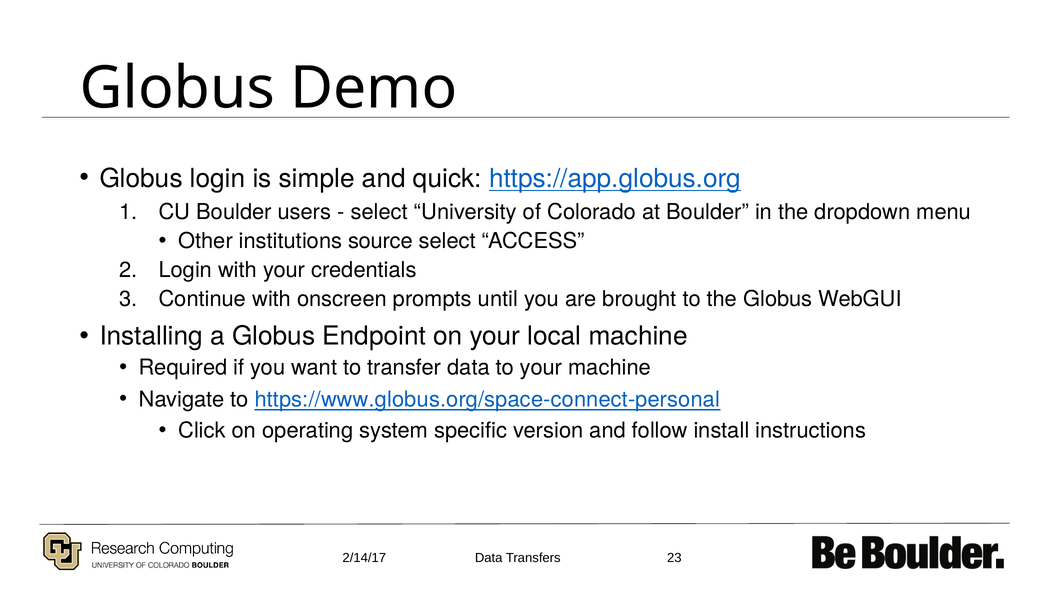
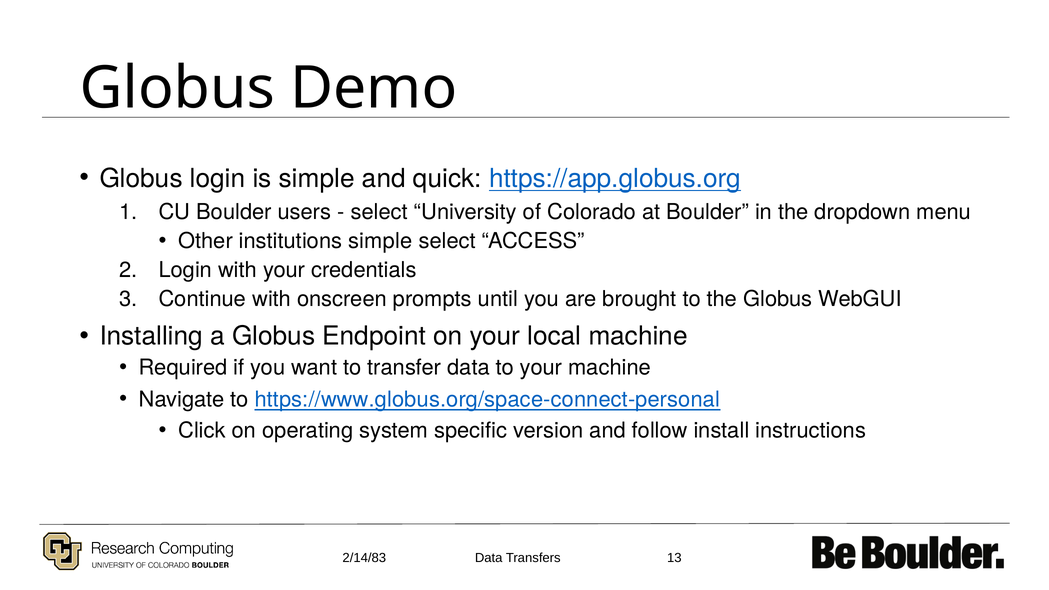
institutions source: source -> simple
2/14/17: 2/14/17 -> 2/14/83
23: 23 -> 13
